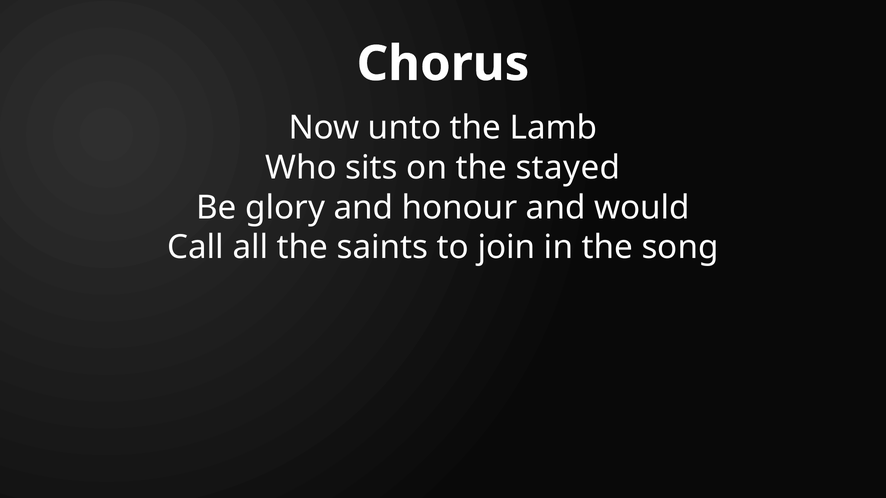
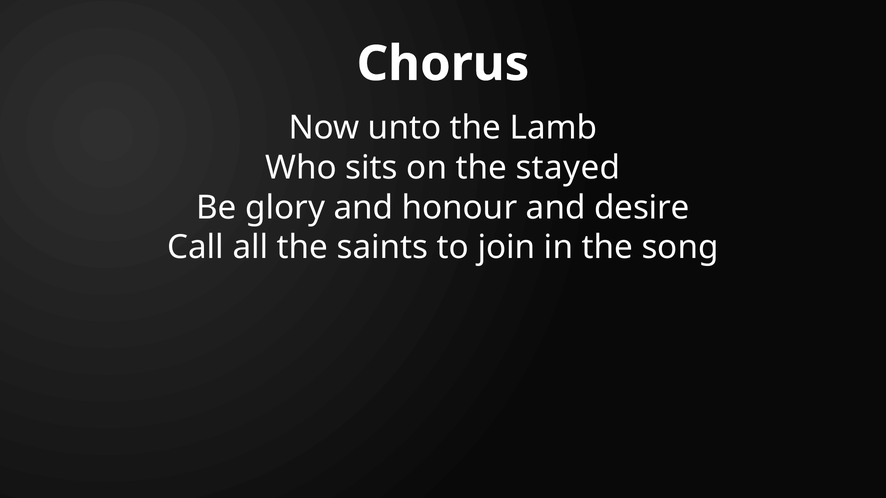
would: would -> desire
